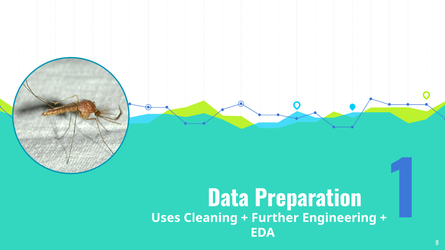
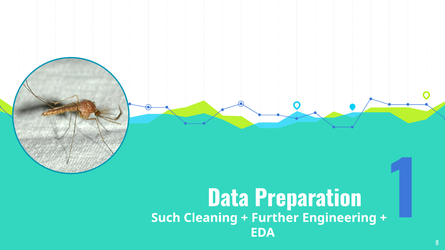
Uses: Uses -> Such
